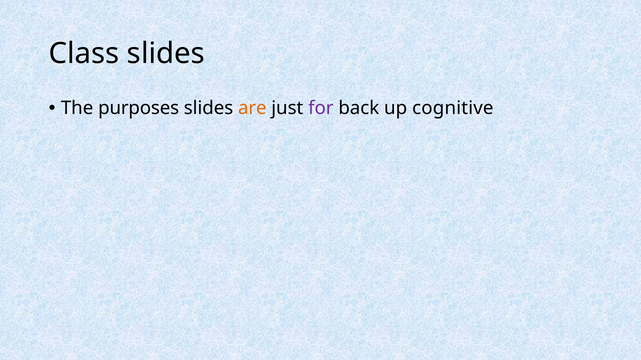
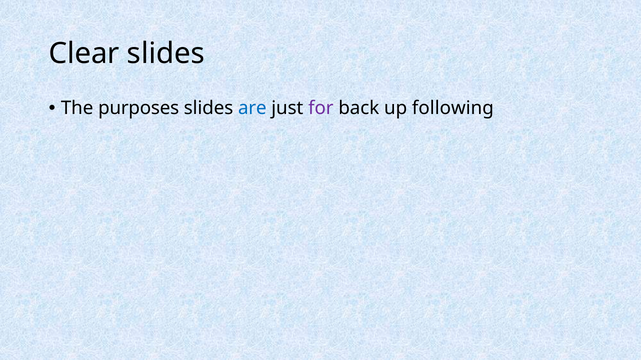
Class: Class -> Clear
are colour: orange -> blue
cognitive: cognitive -> following
